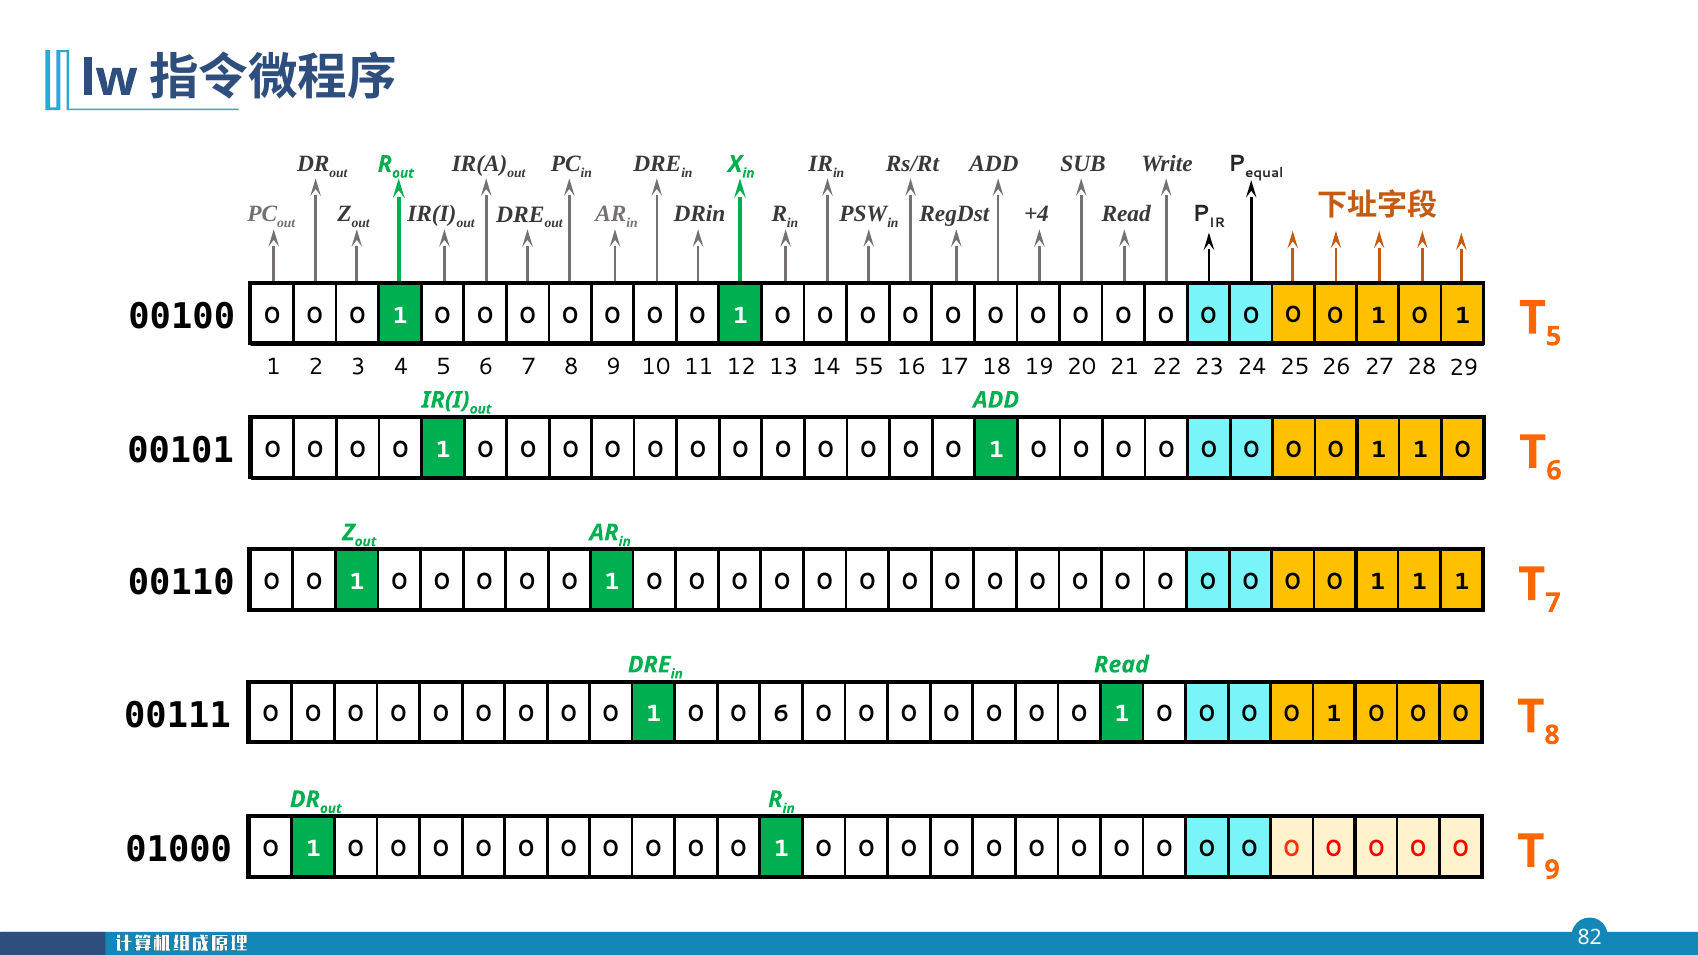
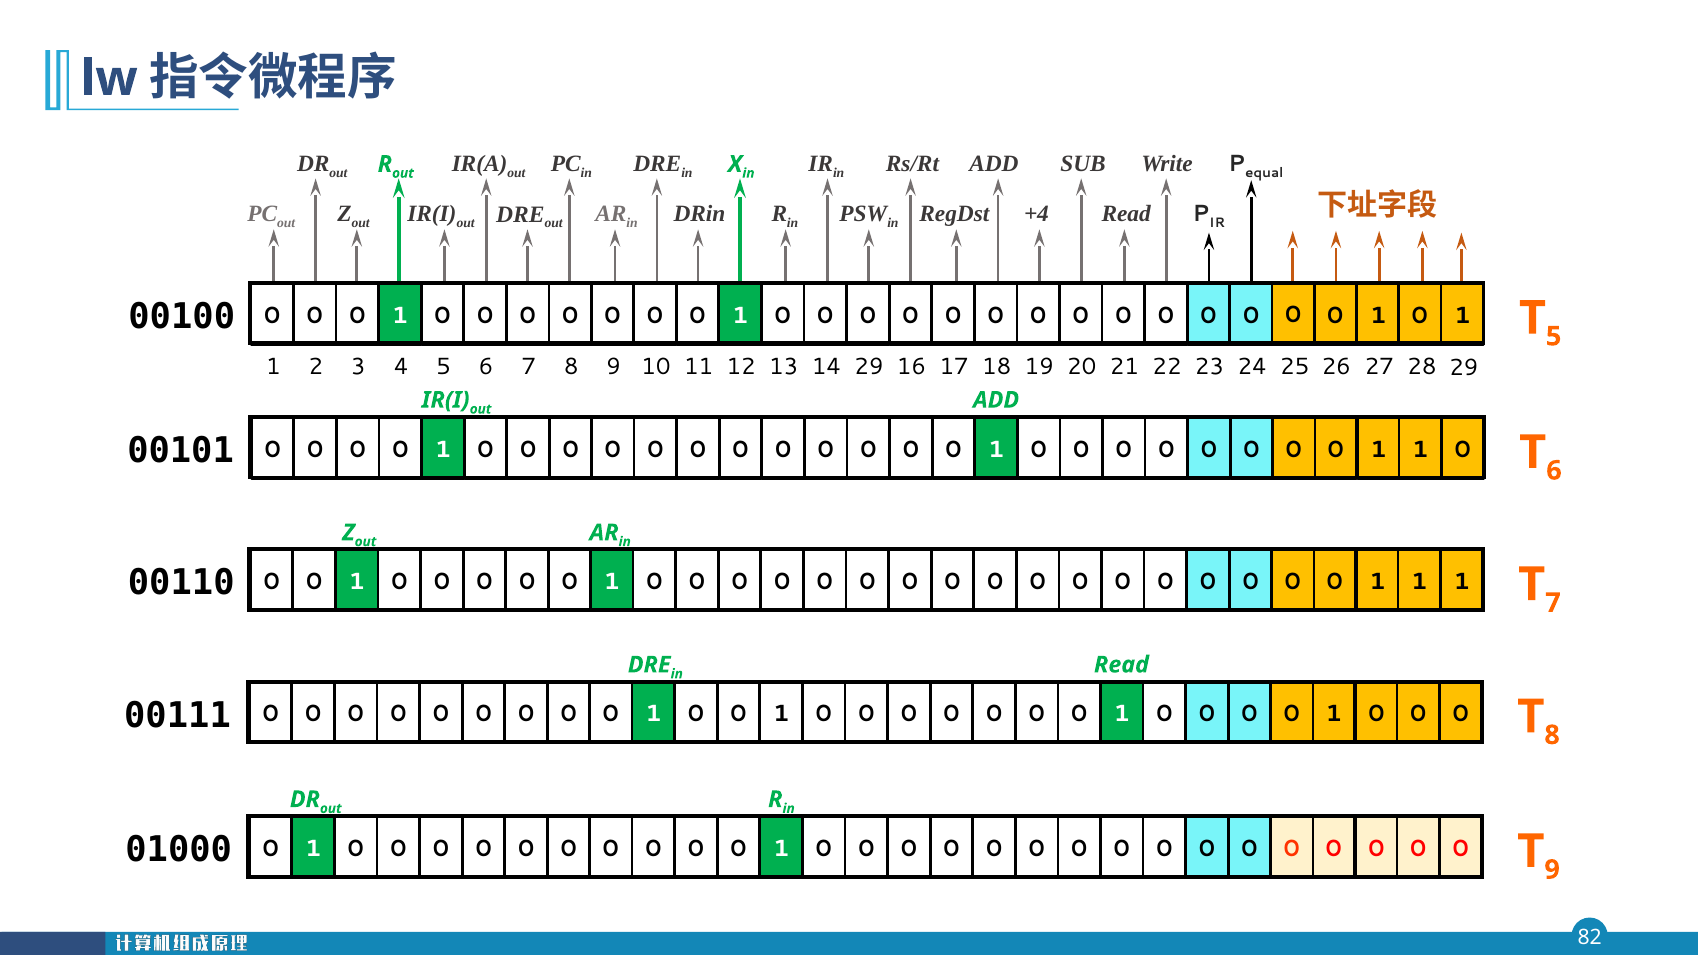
14 55: 55 -> 29
1 0 0 6: 6 -> 1
